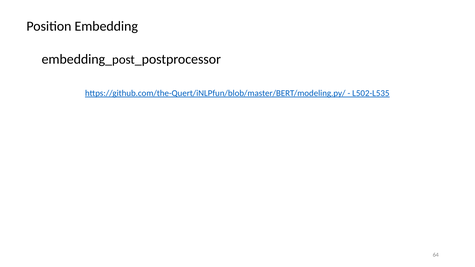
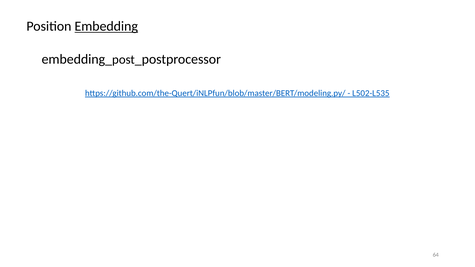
Embedding underline: none -> present
